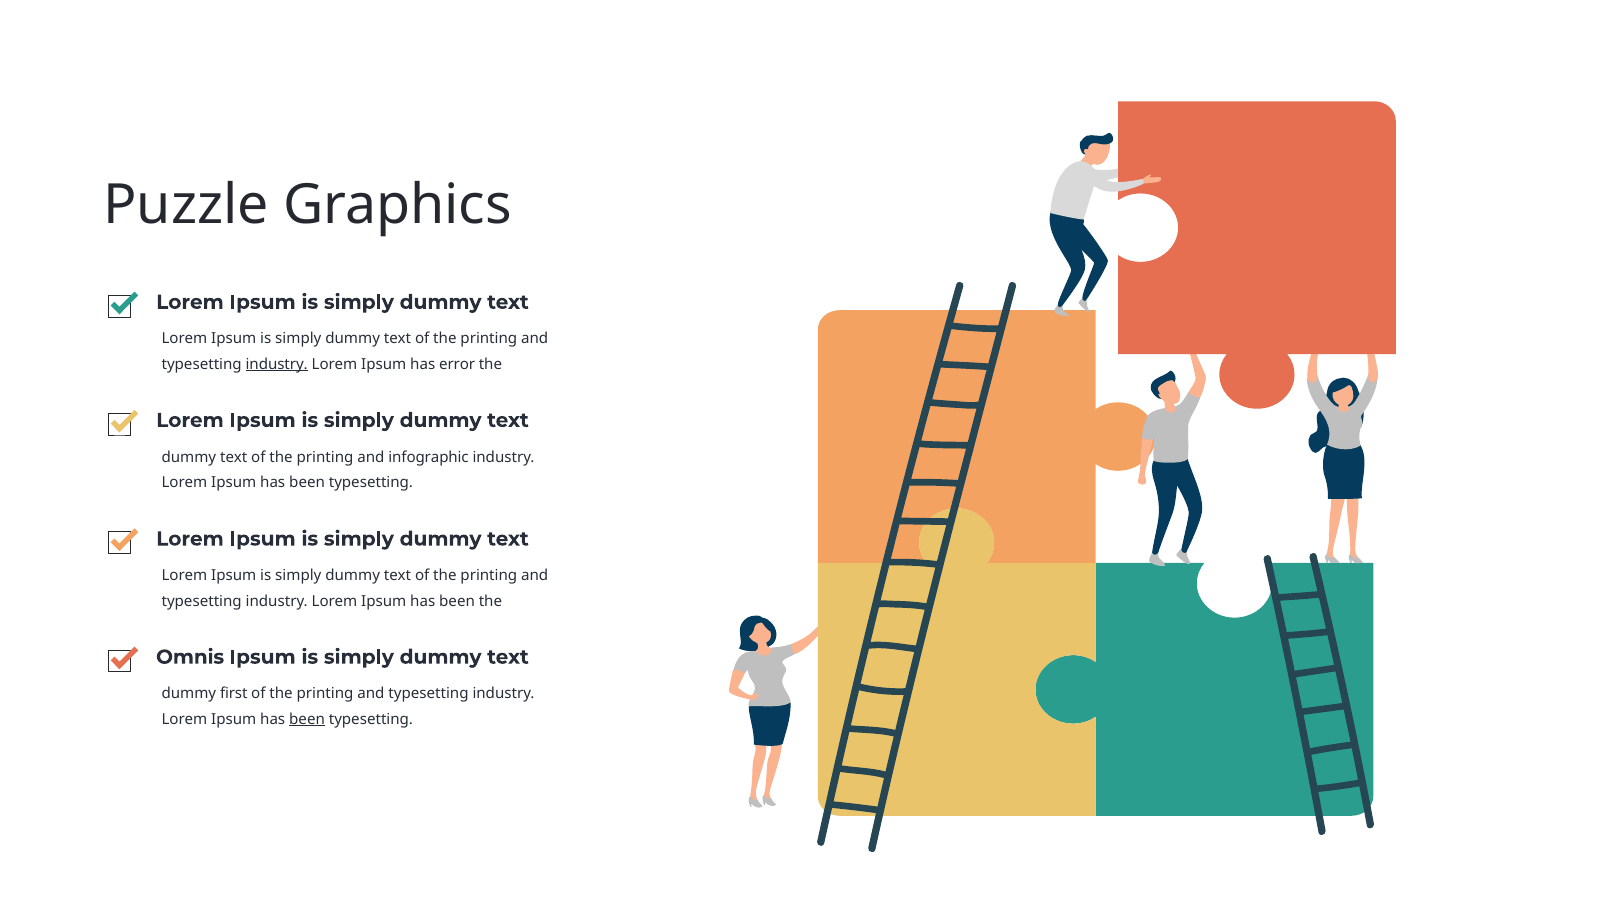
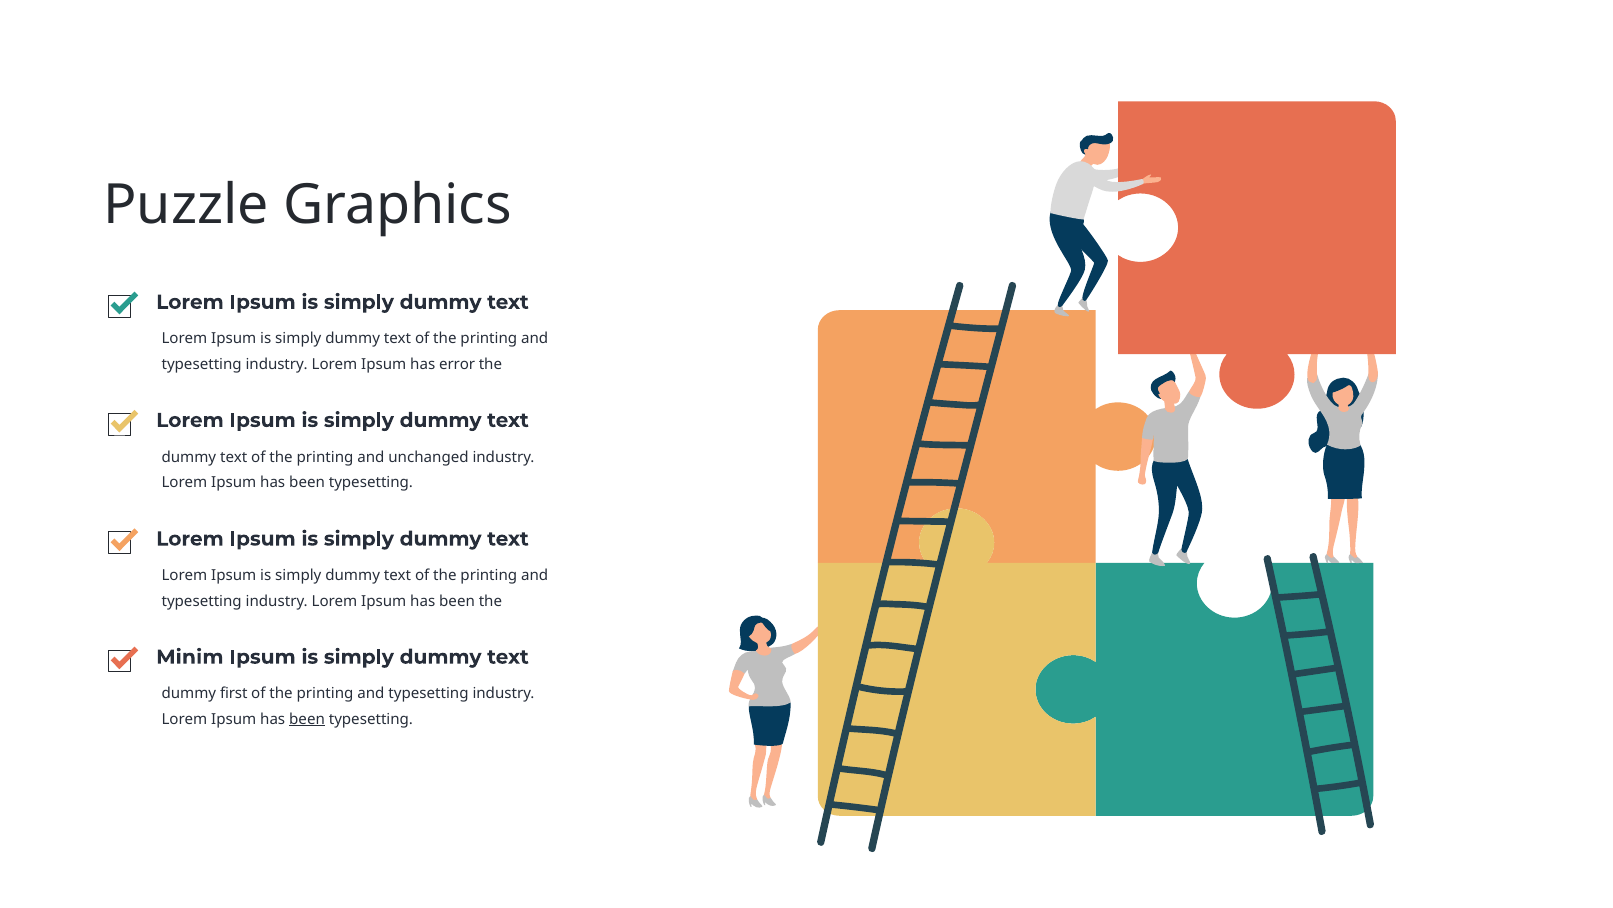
industry at (277, 364) underline: present -> none
infographic: infographic -> unchanged
Omnis: Omnis -> Minim
